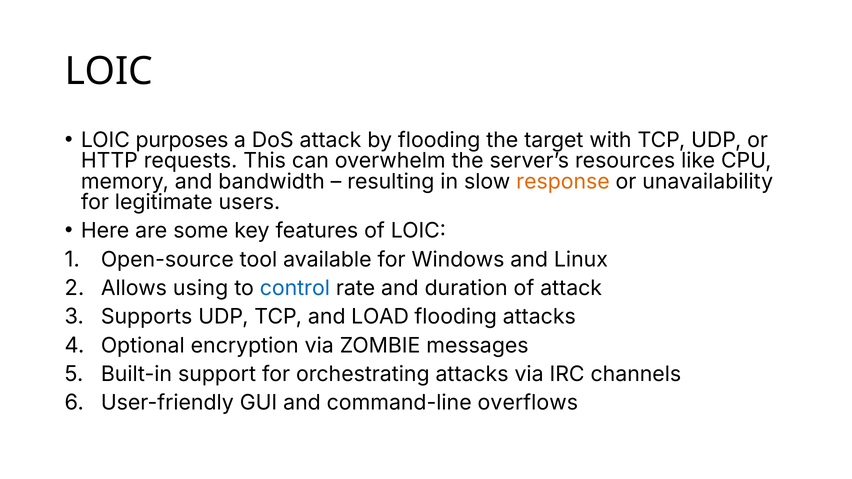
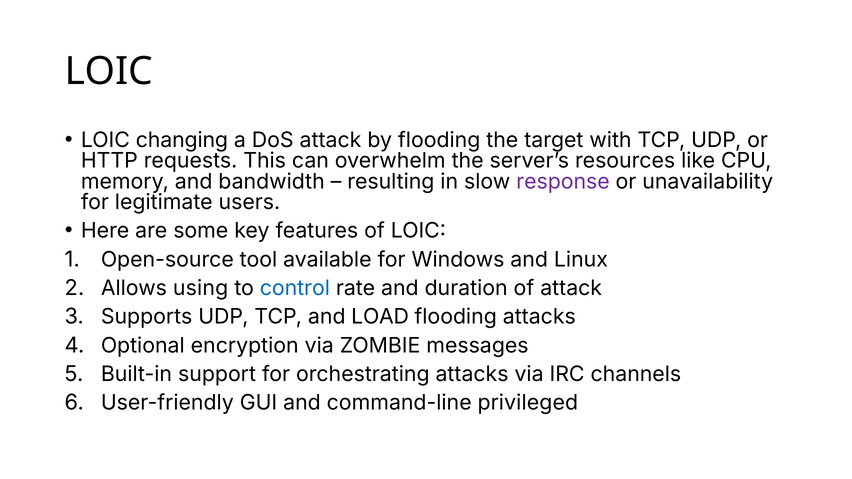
purposes: purposes -> changing
response colour: orange -> purple
overflows: overflows -> privileged
